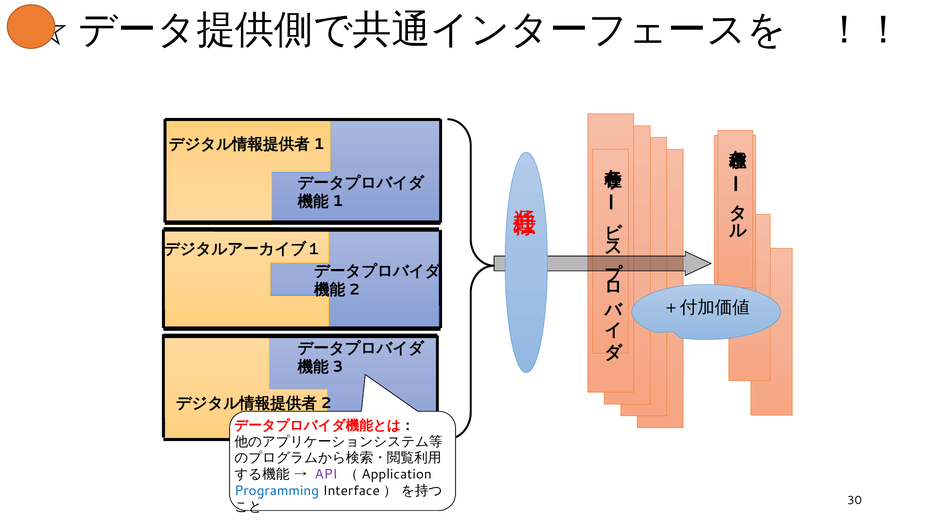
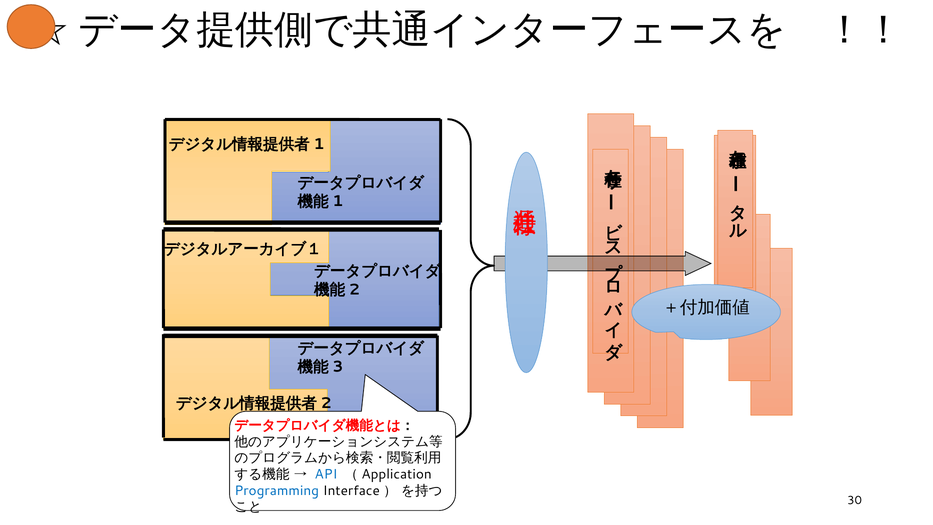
API colour: purple -> blue
